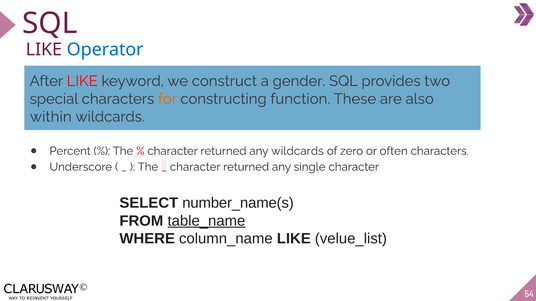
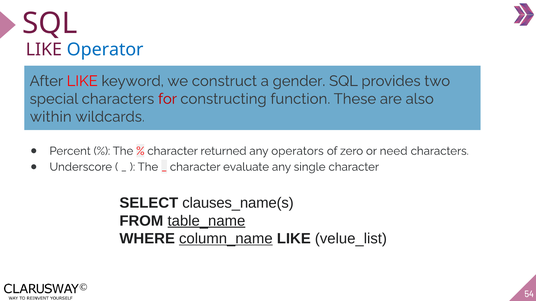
for colour: orange -> red
any wildcards: wildcards -> operators
often: often -> need
returned at (246, 167): returned -> evaluate
number_name(s: number_name(s -> clauses_name(s
column_name underline: none -> present
